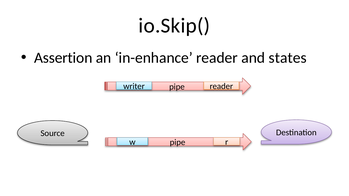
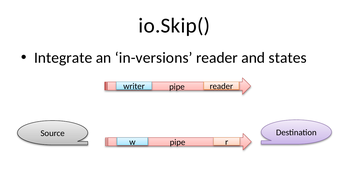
Assertion: Assertion -> Integrate
in-enhance: in-enhance -> in-versions
